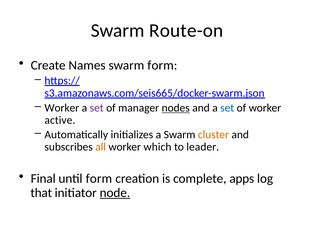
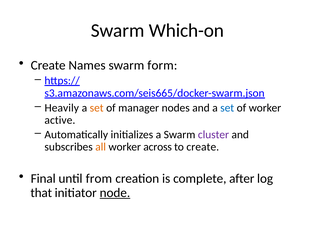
Route-on: Route-on -> Which-on
Worker at (62, 108): Worker -> Heavily
set at (97, 108) colour: purple -> orange
nodes underline: present -> none
cluster colour: orange -> purple
which: which -> across
to leader: leader -> create
until form: form -> from
apps: apps -> after
